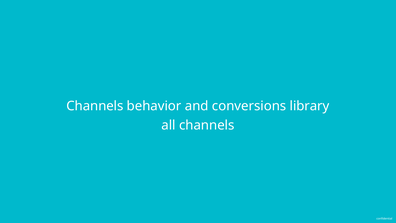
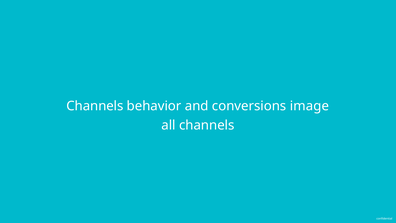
library: library -> image
